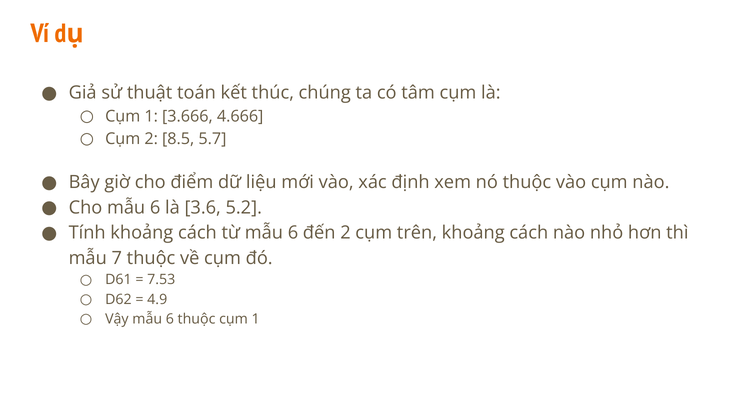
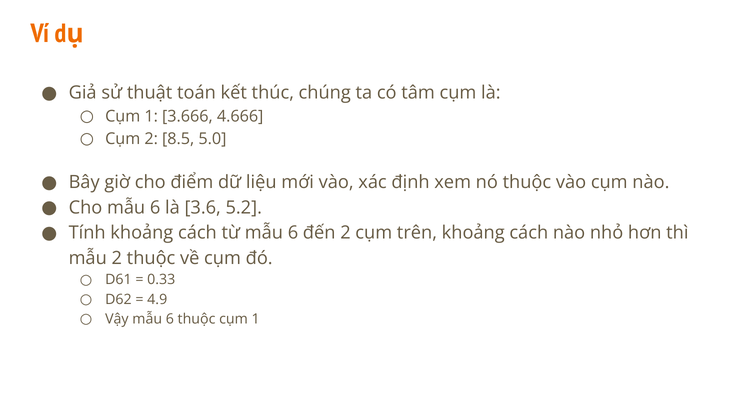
5.7: 5.7 -> 5.0
mẫu 7: 7 -> 2
7.53: 7.53 -> 0.33
